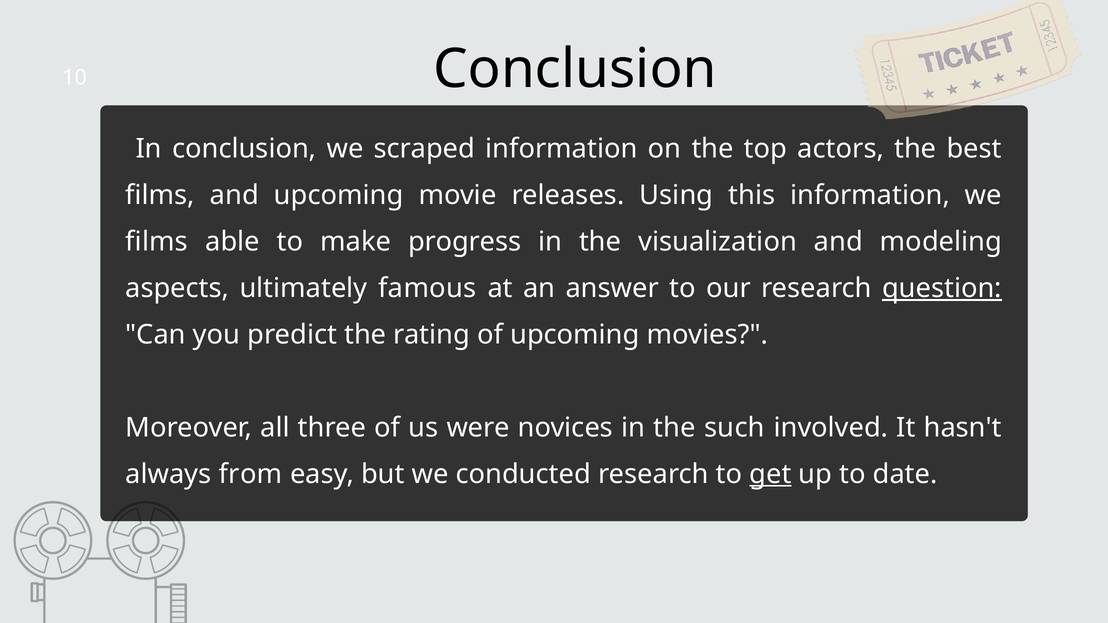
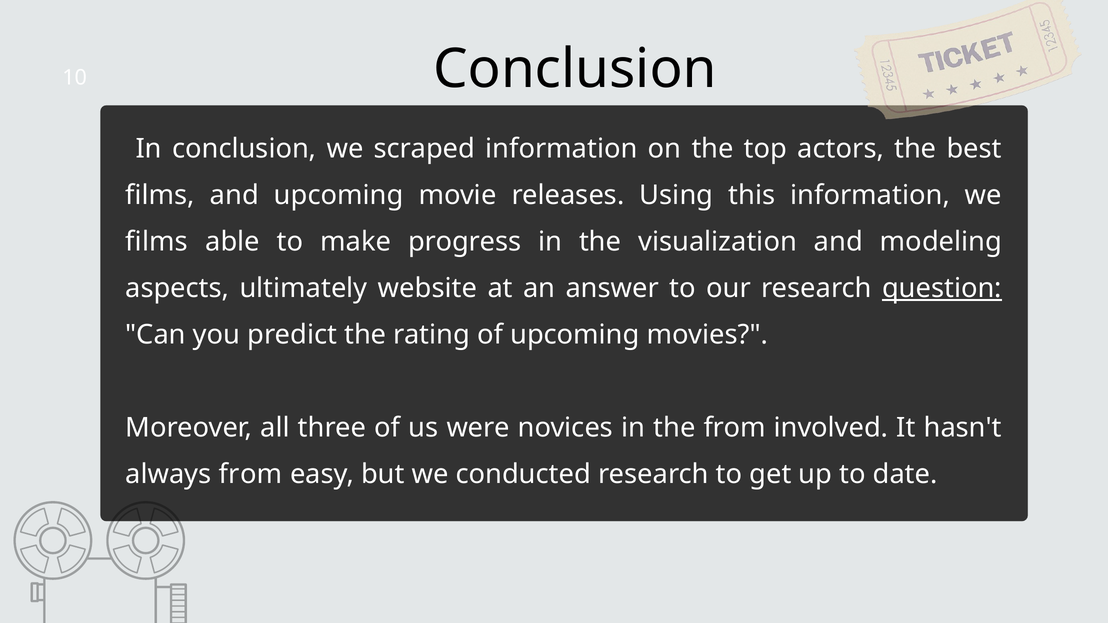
famous: famous -> website
the such: such -> from
get underline: present -> none
